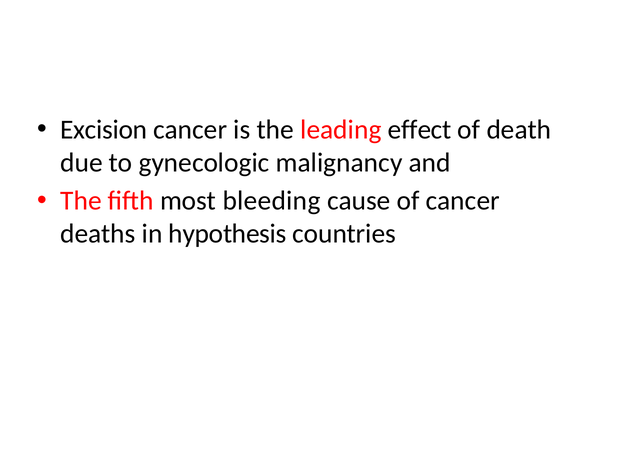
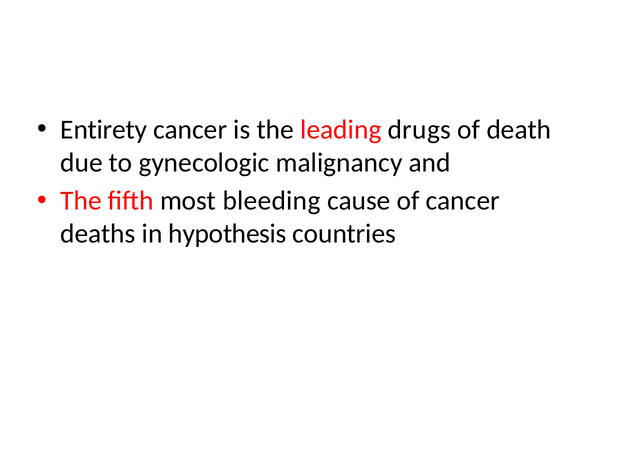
Excision: Excision -> Entirety
effect: effect -> drugs
